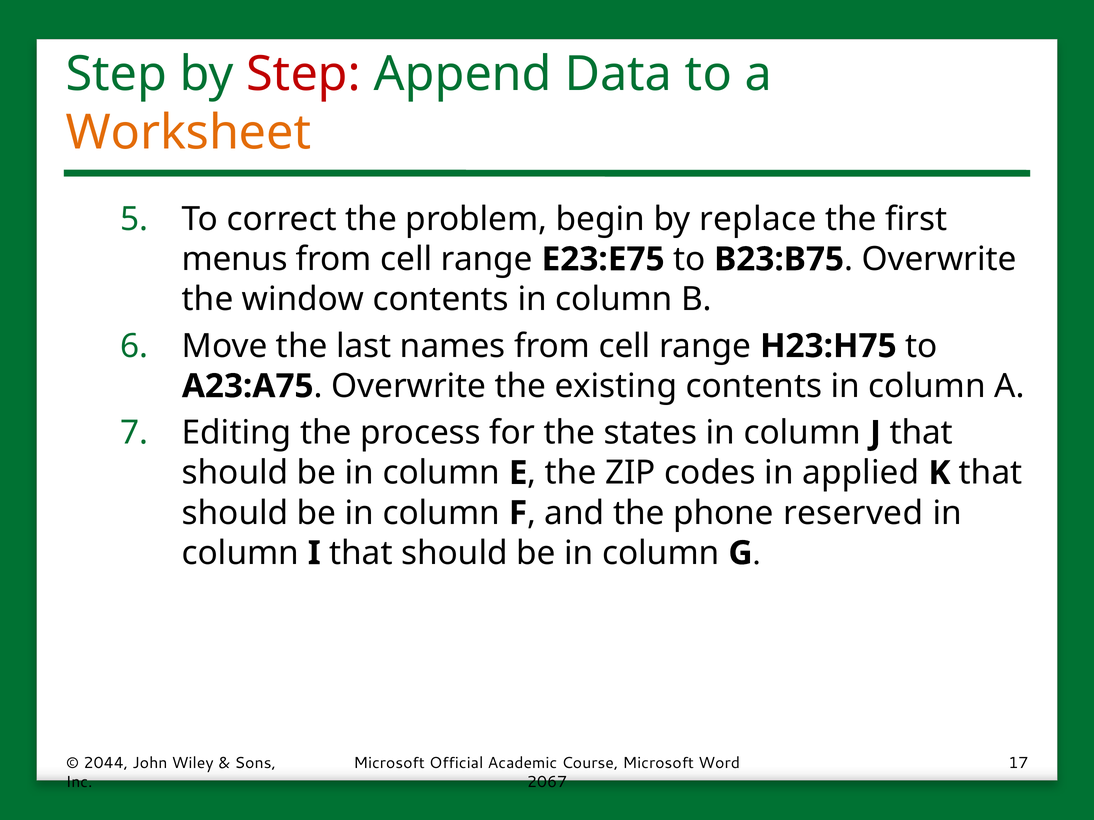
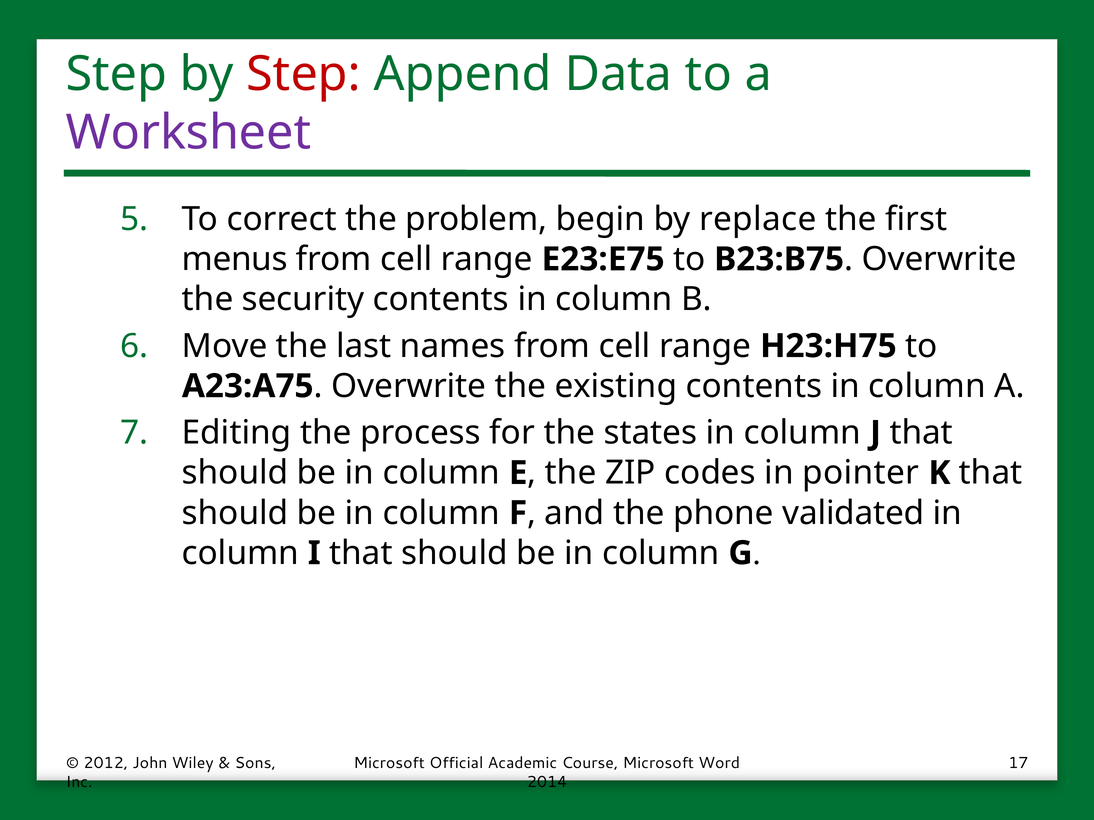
Worksheet colour: orange -> purple
window: window -> security
applied: applied -> pointer
reserved: reserved -> validated
2044: 2044 -> 2012
2067: 2067 -> 2014
